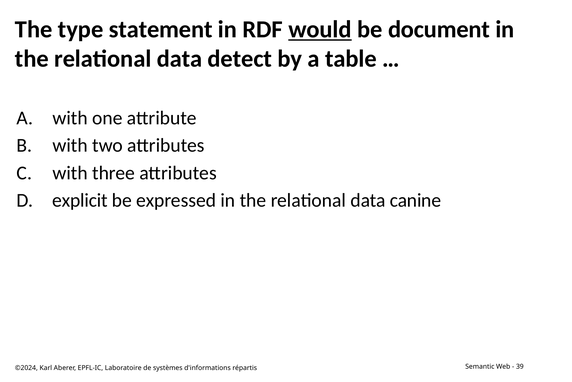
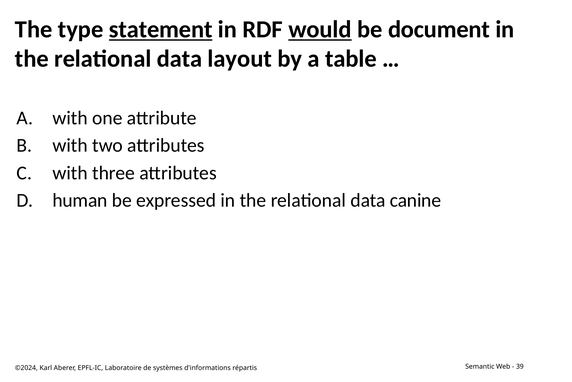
statement underline: none -> present
detect: detect -> layout
explicit: explicit -> human
